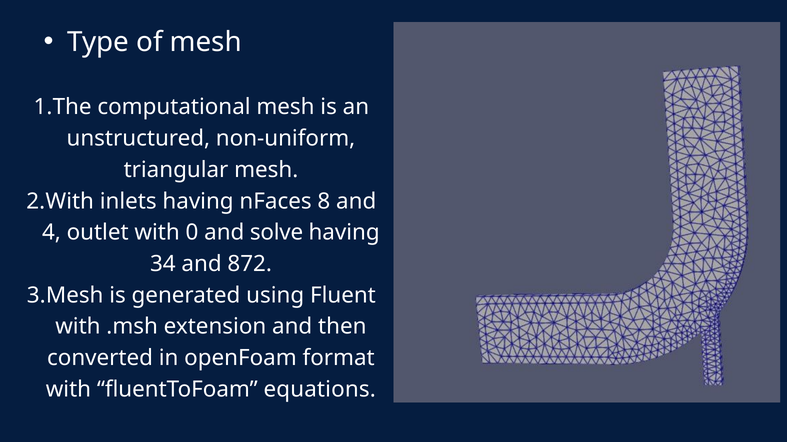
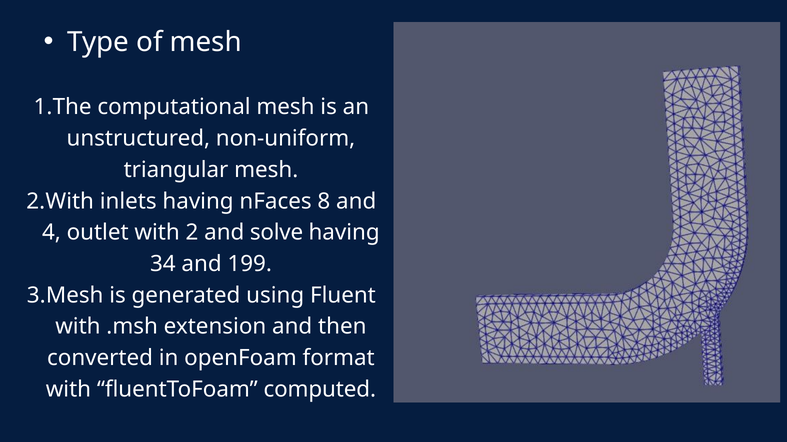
0: 0 -> 2
872: 872 -> 199
equations: equations -> computed
